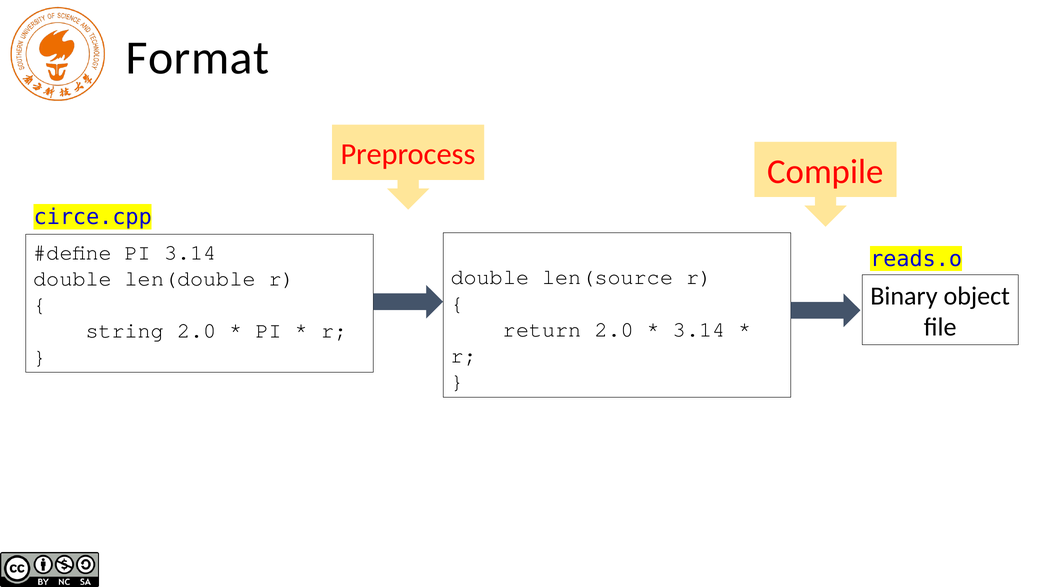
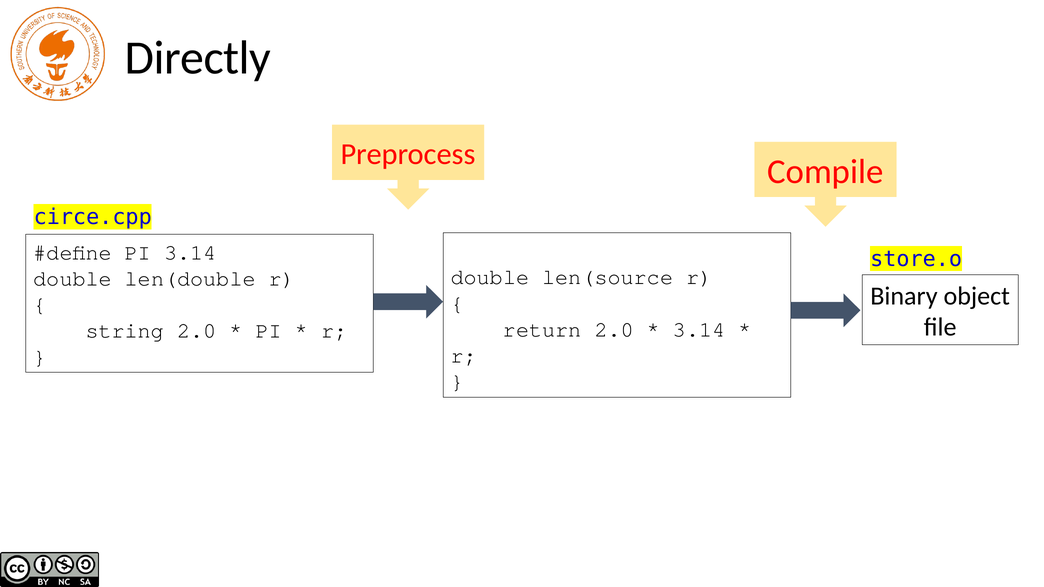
Format: Format -> Directly
reads.o: reads.o -> store.o
